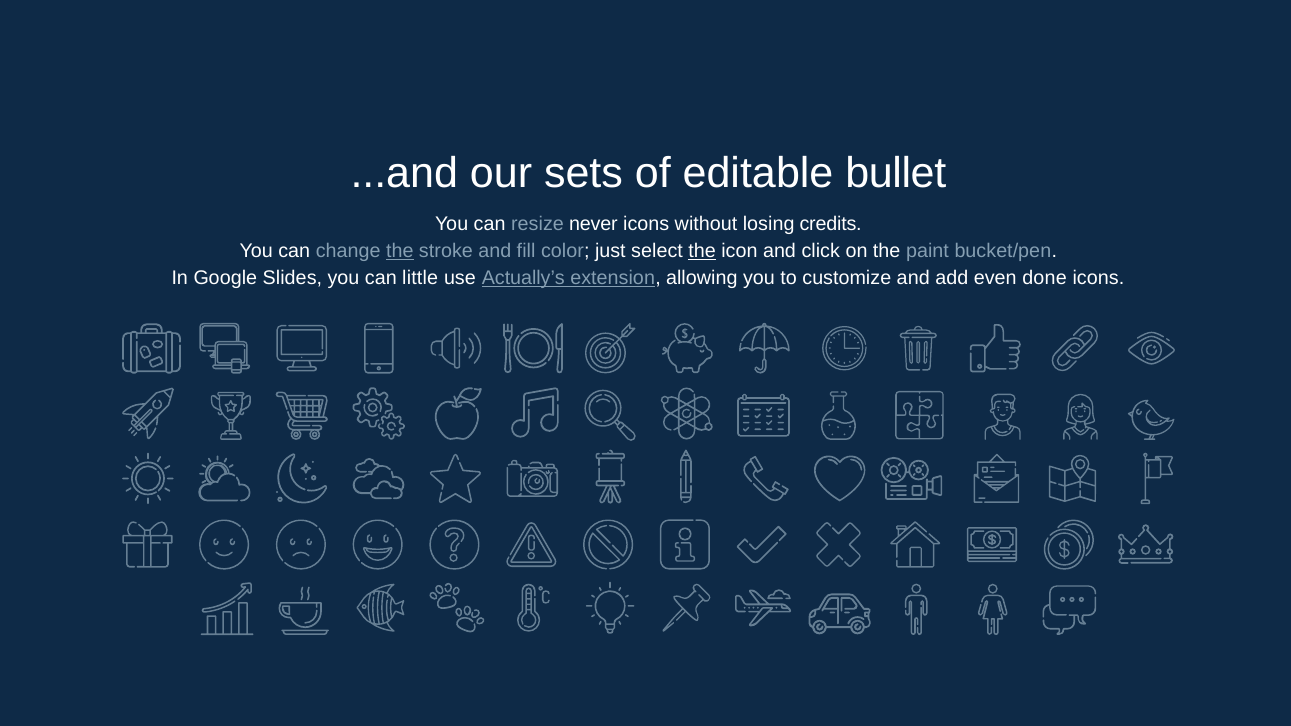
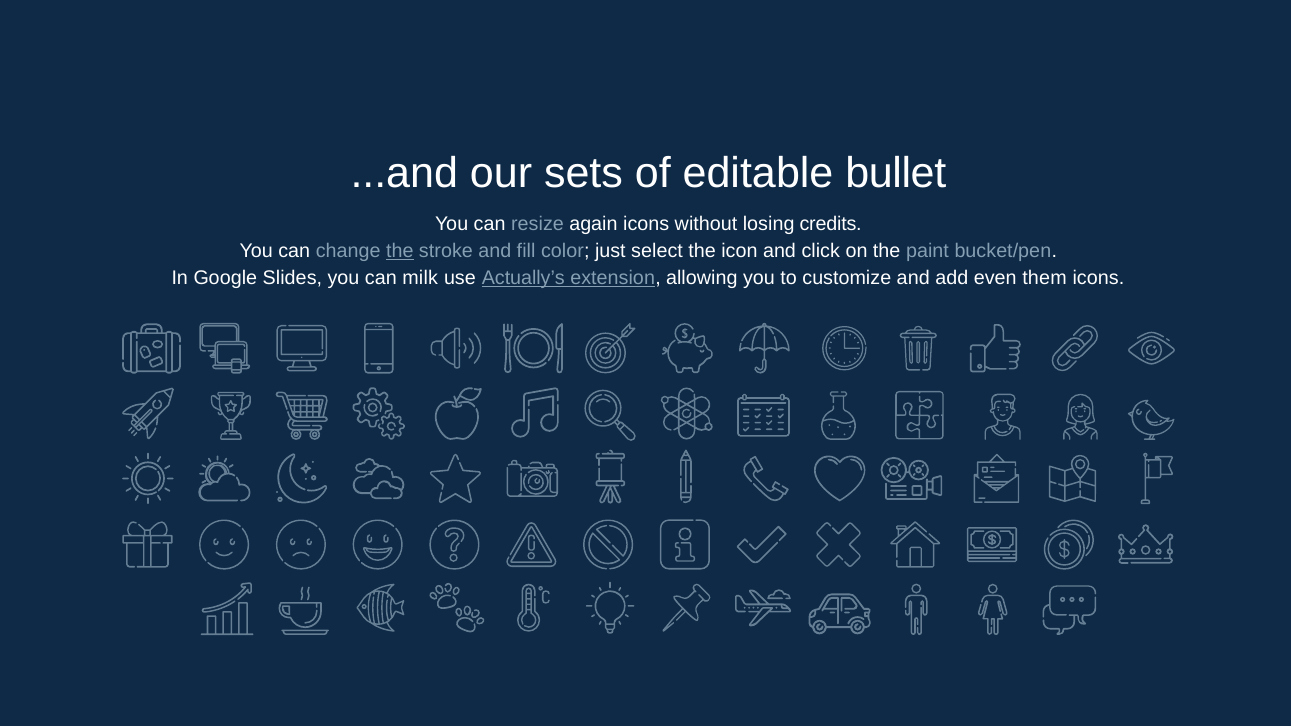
never: never -> again
the at (702, 251) underline: present -> none
little: little -> milk
done: done -> them
